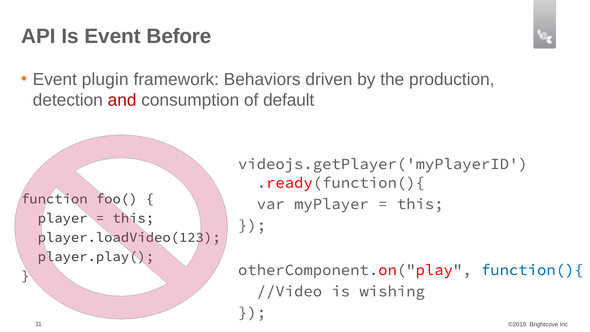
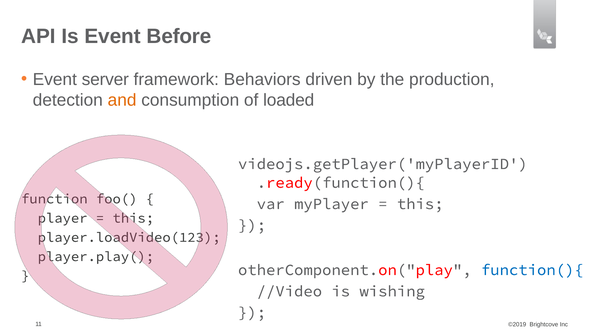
plugin: plugin -> server
and colour: red -> orange
default: default -> loaded
